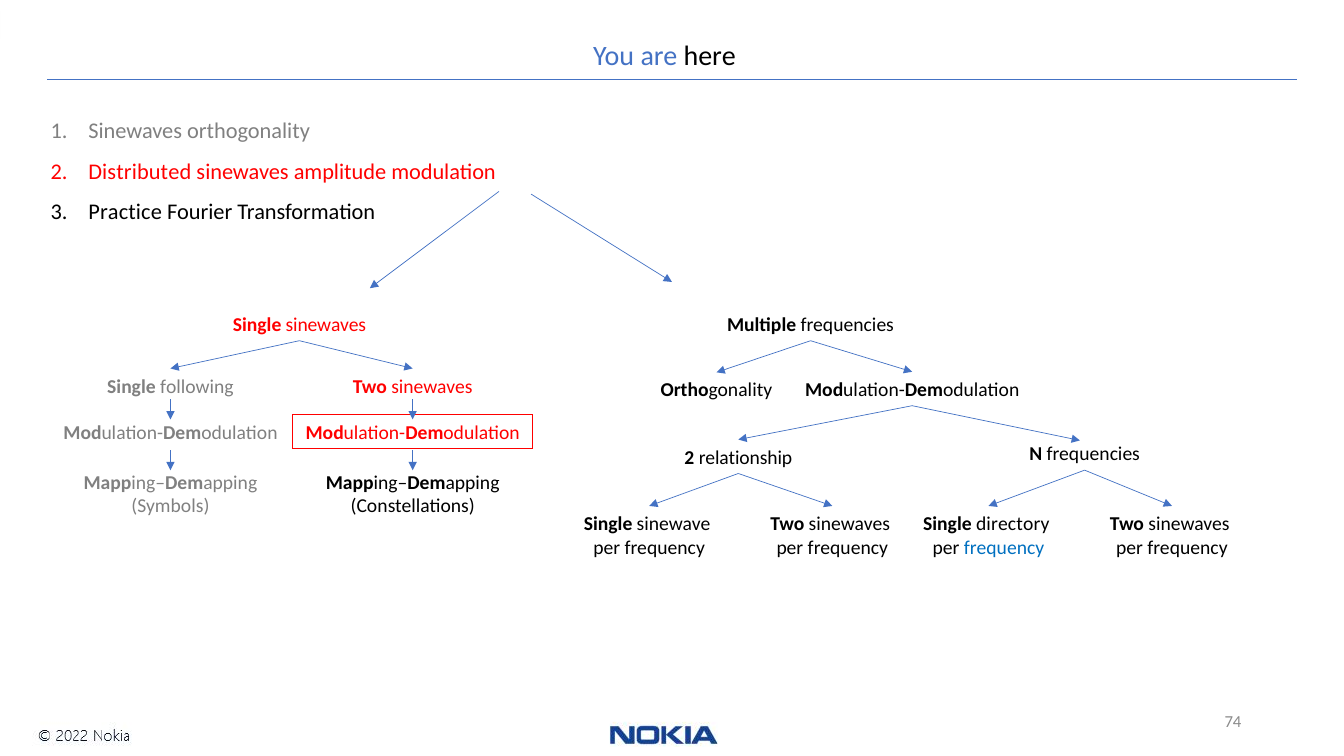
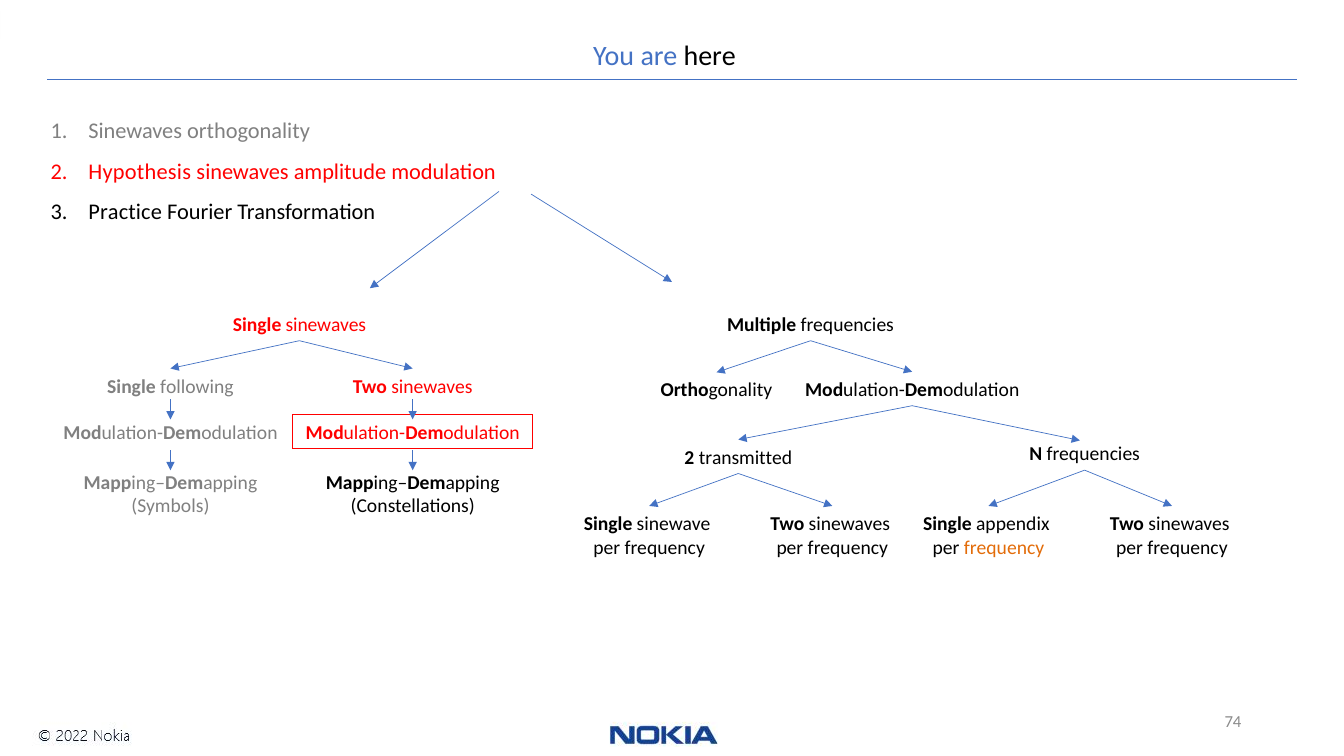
Distributed: Distributed -> Hypothesis
relationship: relationship -> transmitted
directory: directory -> appendix
frequency at (1004, 548) colour: blue -> orange
